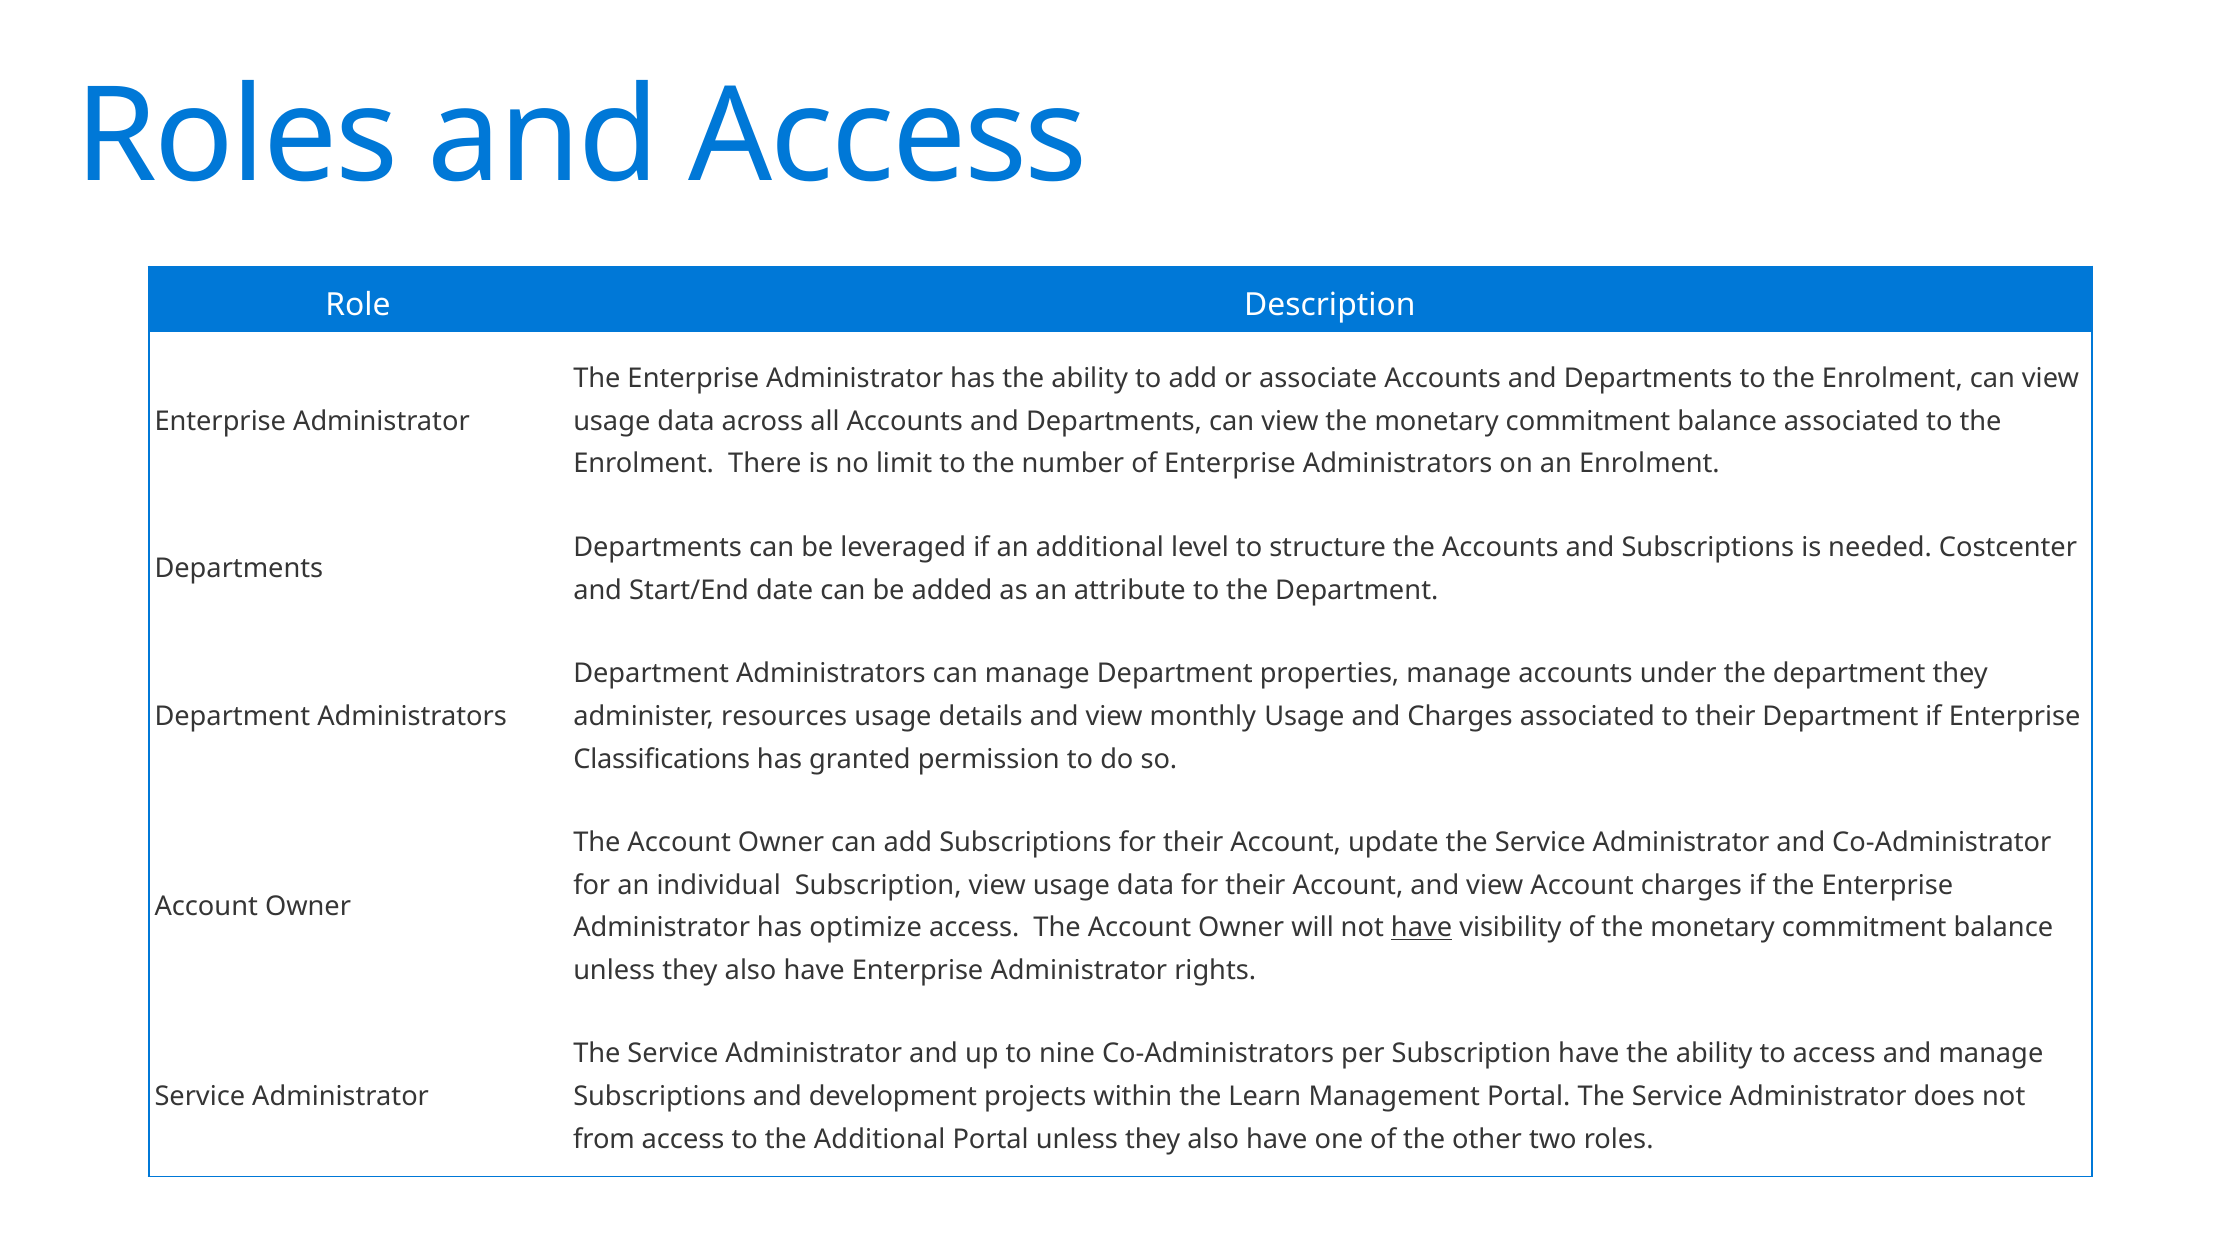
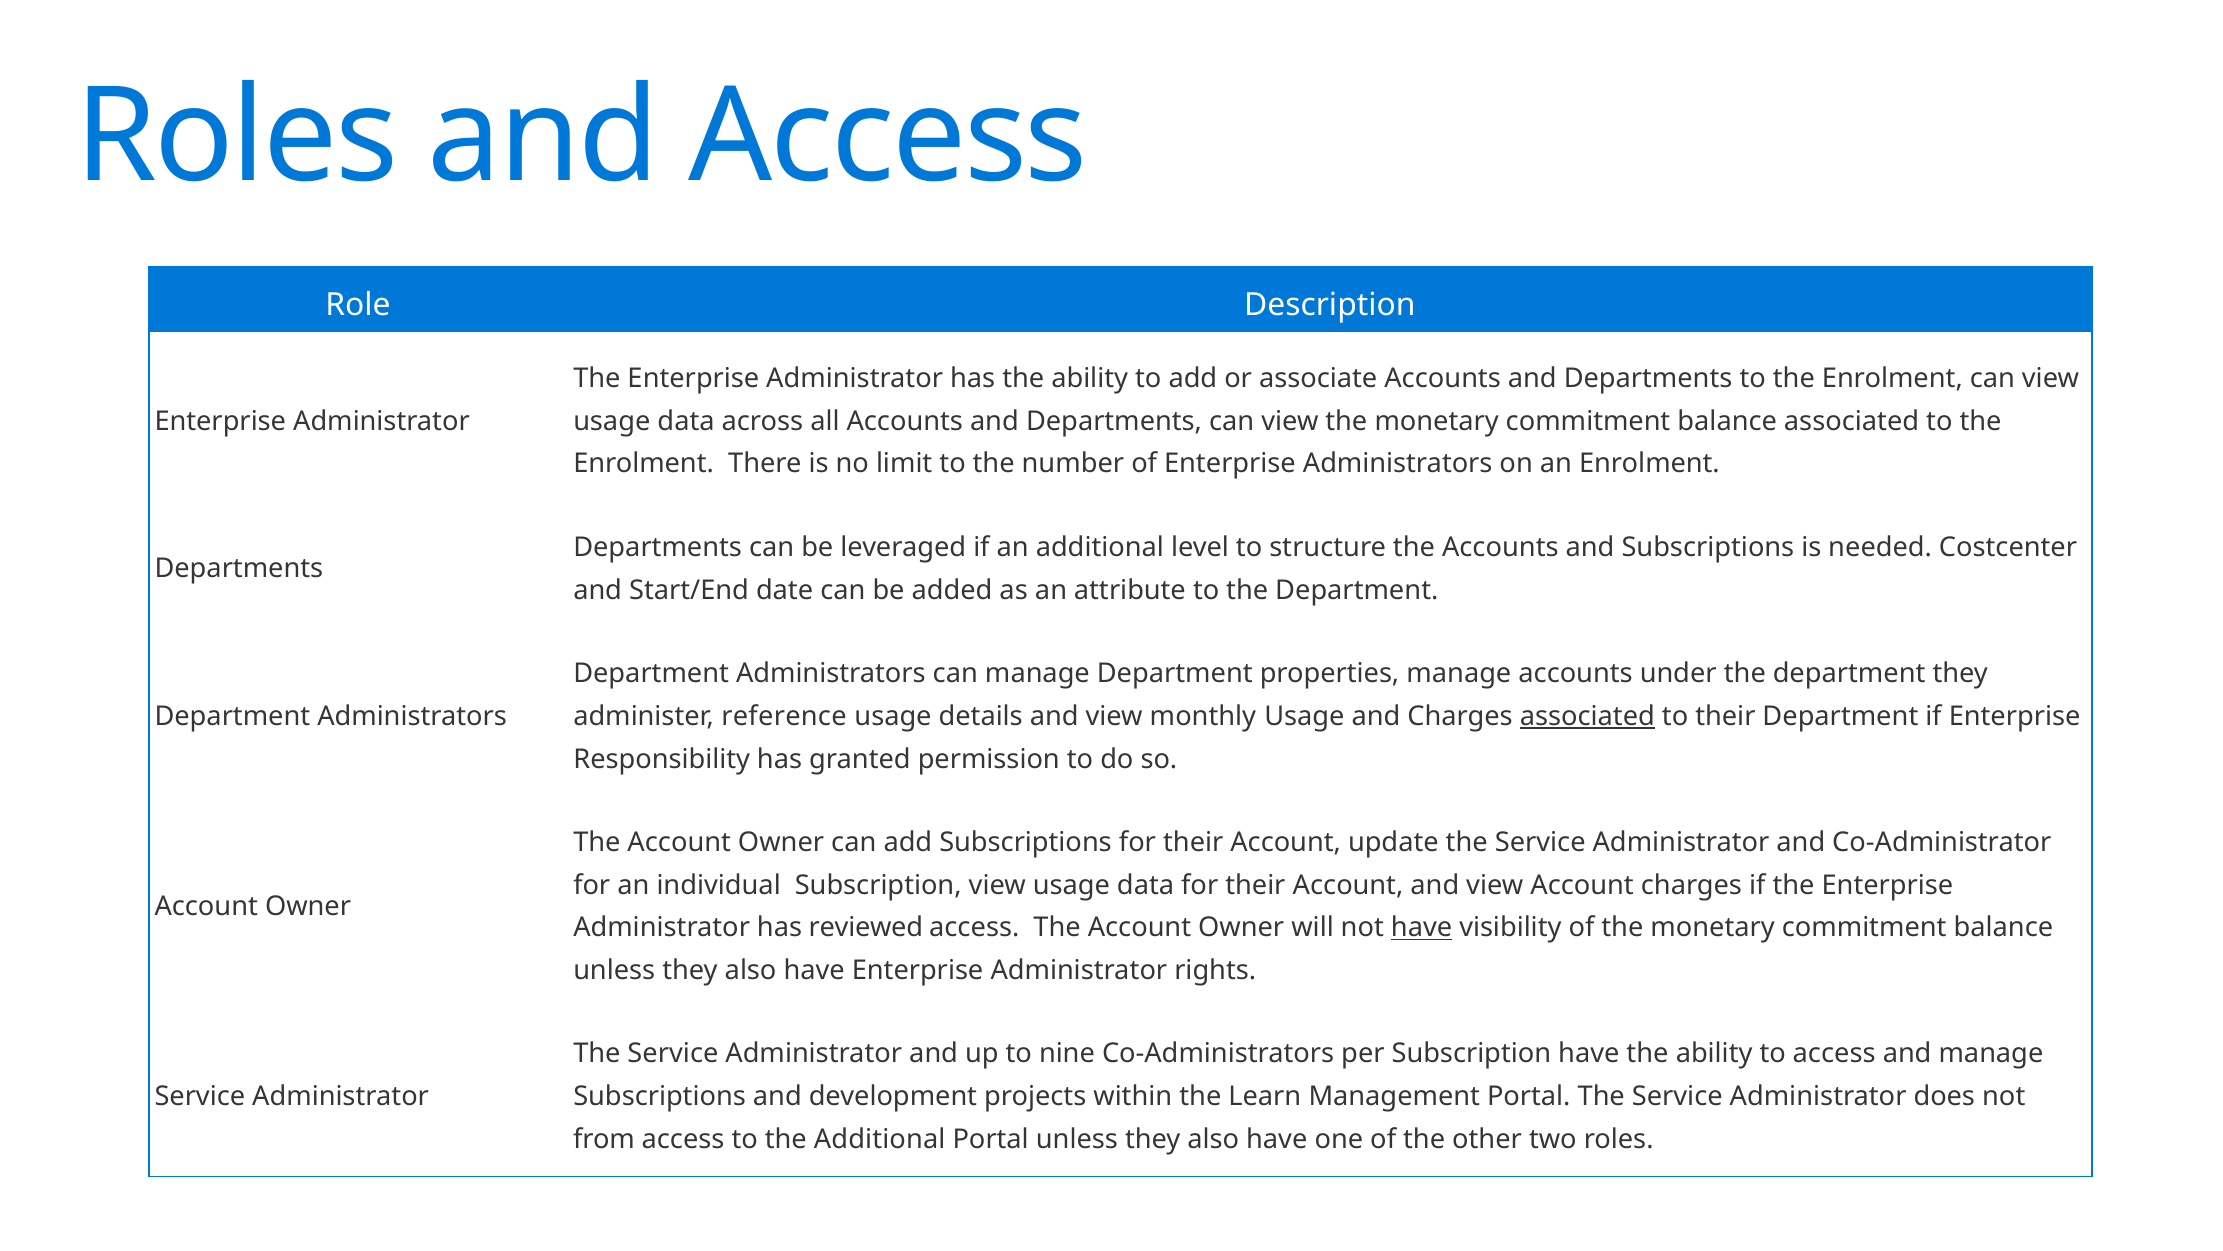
resources: resources -> reference
associated at (1587, 716) underline: none -> present
Classifications: Classifications -> Responsibility
optimize: optimize -> reviewed
